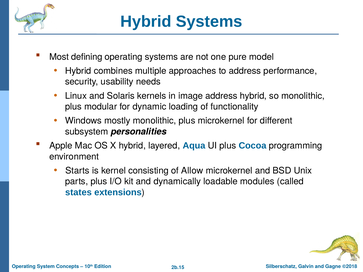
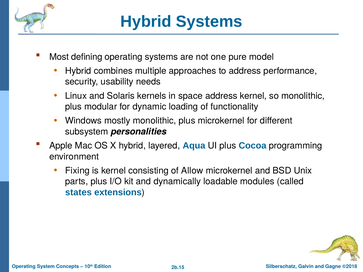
image: image -> space
address hybrid: hybrid -> kernel
Starts: Starts -> Fixing
